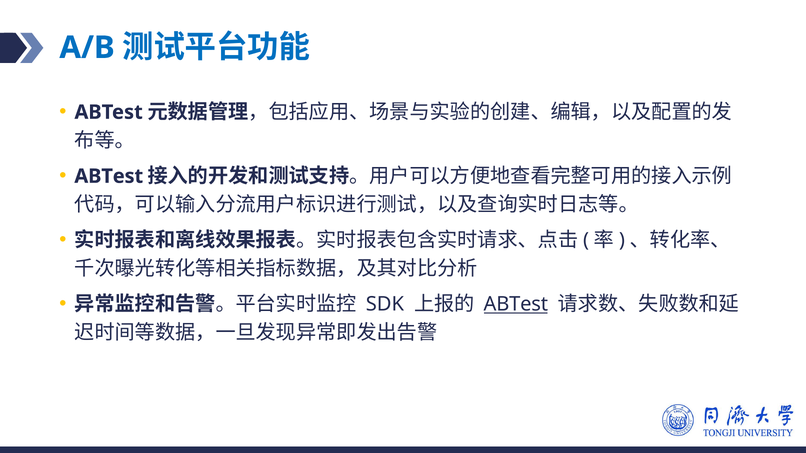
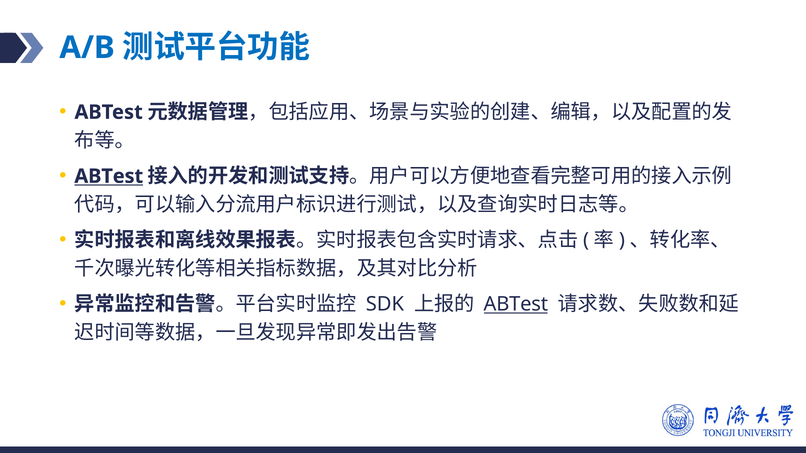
ABTest at (109, 176) underline: none -> present
